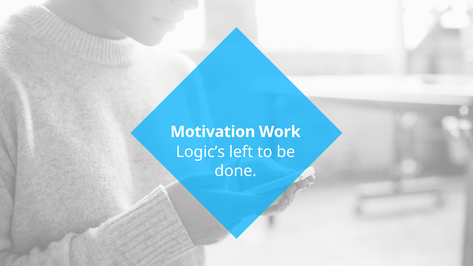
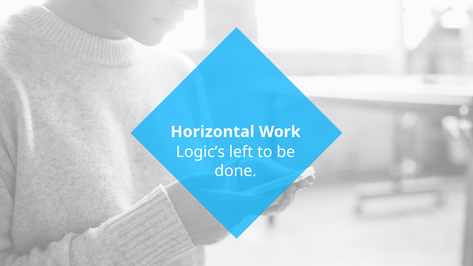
Motivation: Motivation -> Horizontal
